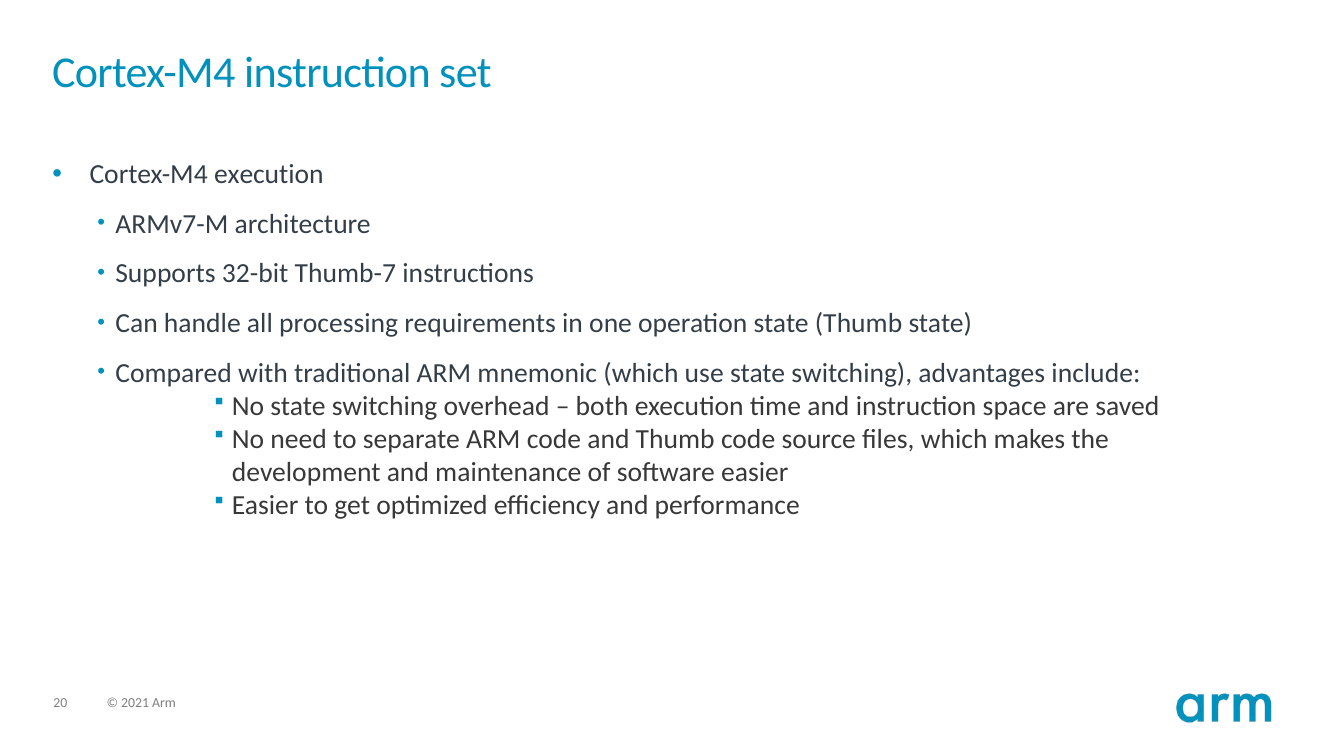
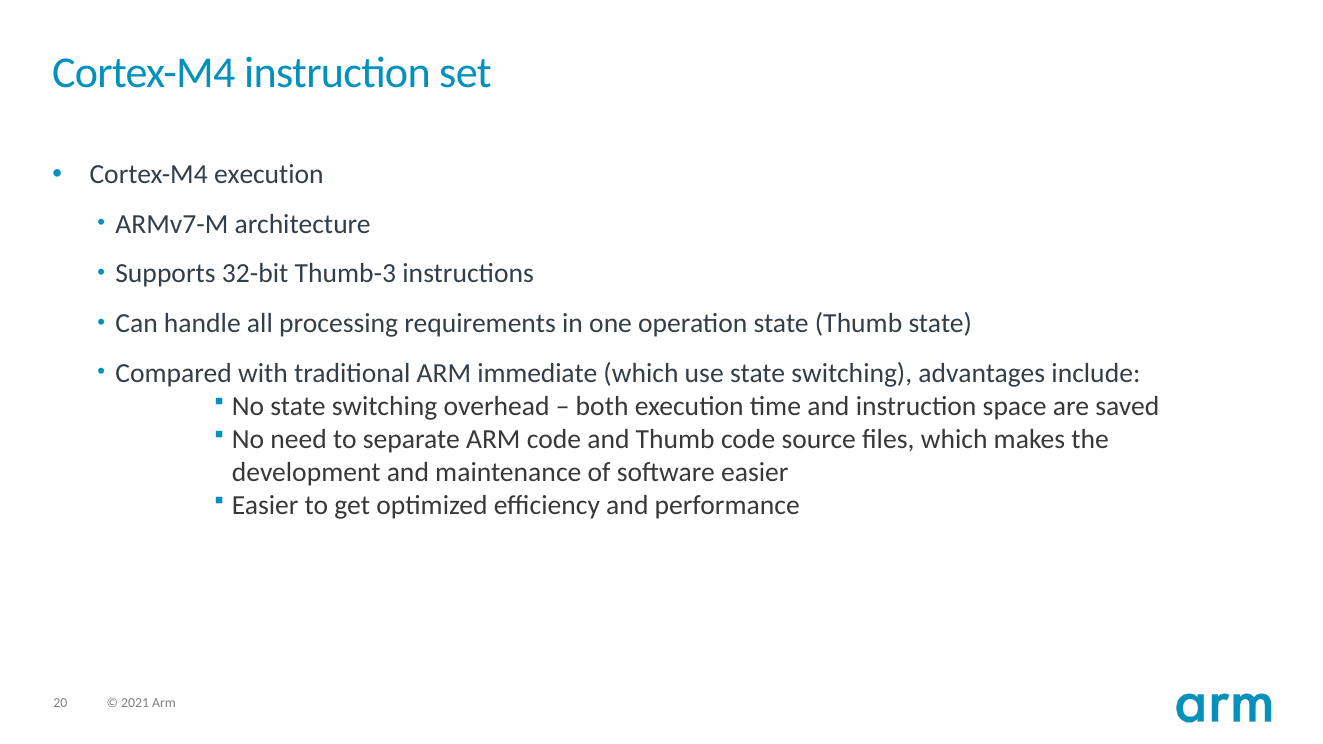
Thumb-7: Thumb-7 -> Thumb-3
mnemonic: mnemonic -> immediate
